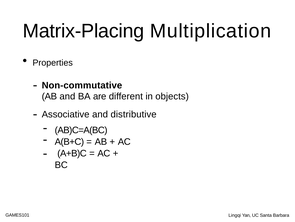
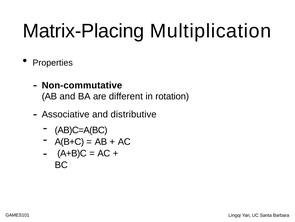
objects: objects -> rotation
